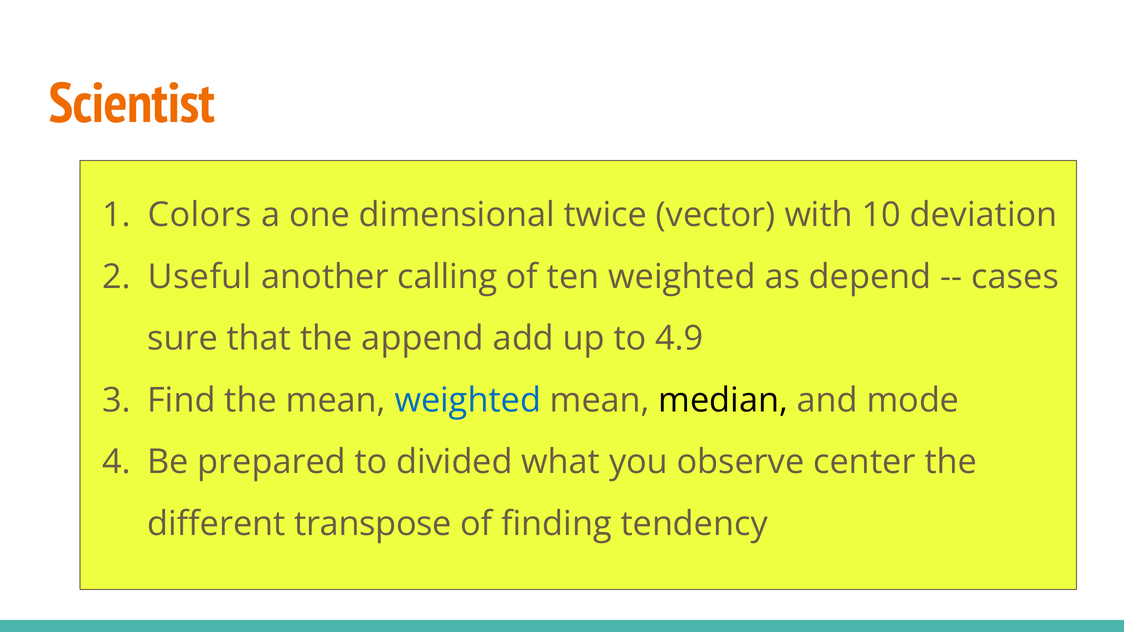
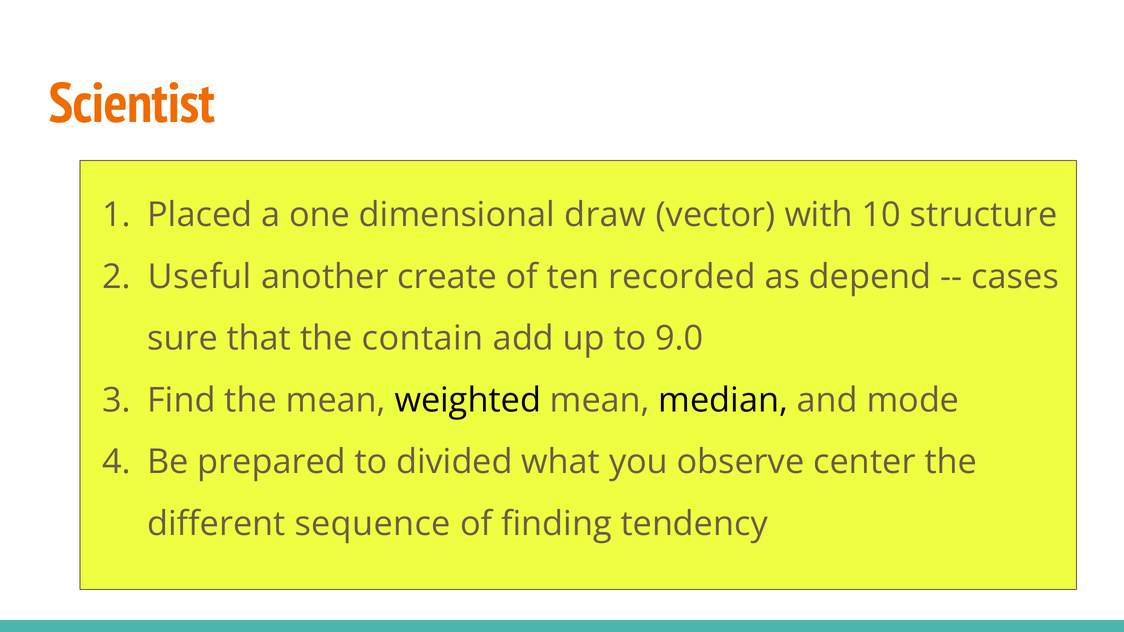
Colors: Colors -> Placed
twice: twice -> draw
deviation: deviation -> structure
calling: calling -> create
ten weighted: weighted -> recorded
append: append -> contain
4.9: 4.9 -> 9.0
weighted at (468, 401) colour: blue -> black
transpose: transpose -> sequence
